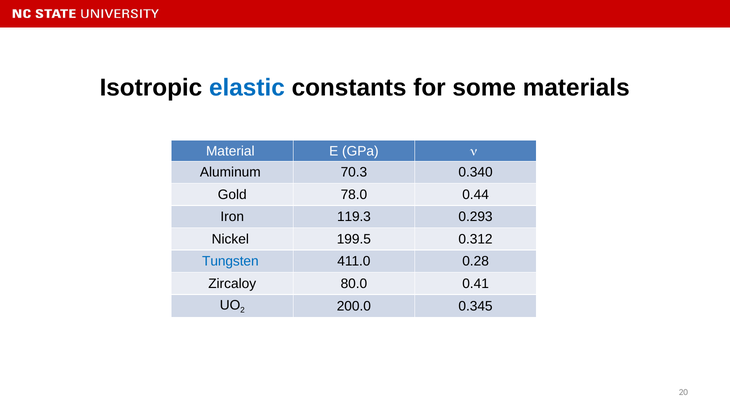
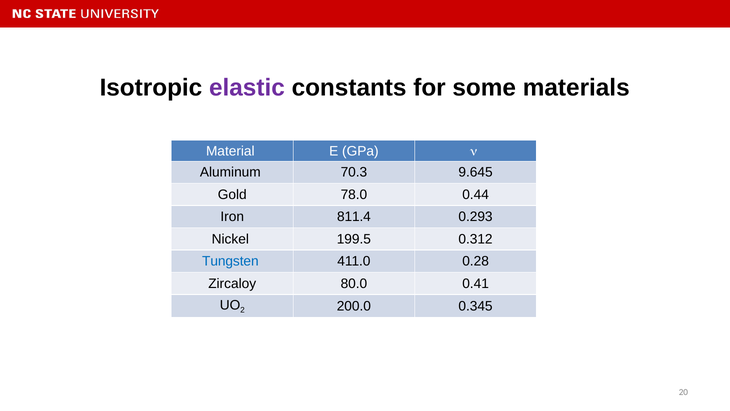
elastic colour: blue -> purple
0.340: 0.340 -> 9.645
119.3: 119.3 -> 811.4
